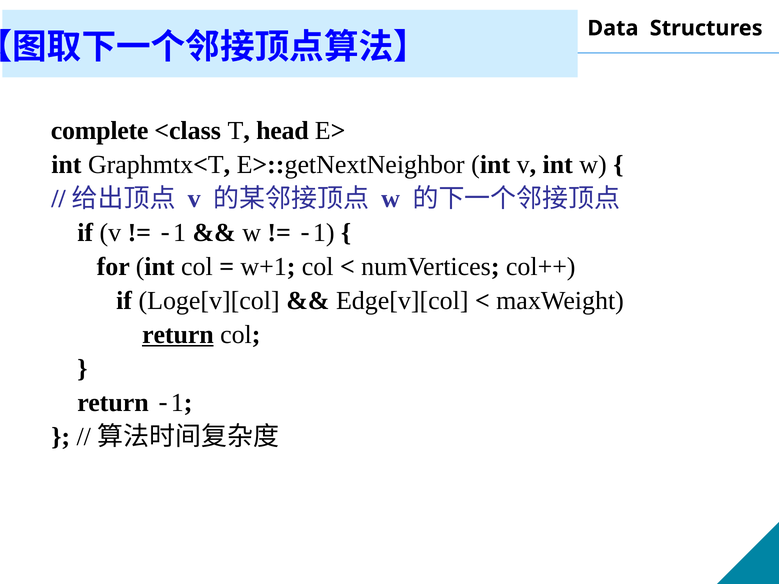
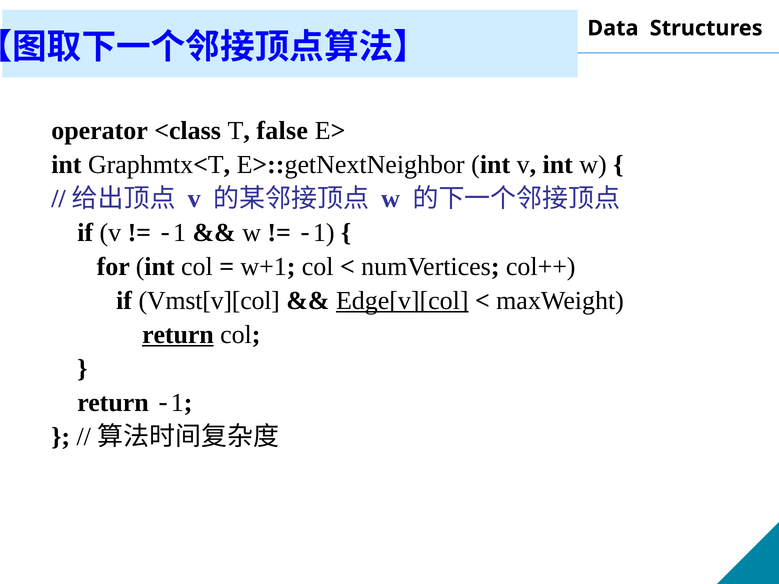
complete: complete -> operator
head: head -> false
Loge[v][col: Loge[v][col -> Vmst[v][col
Edge[v][col underline: none -> present
